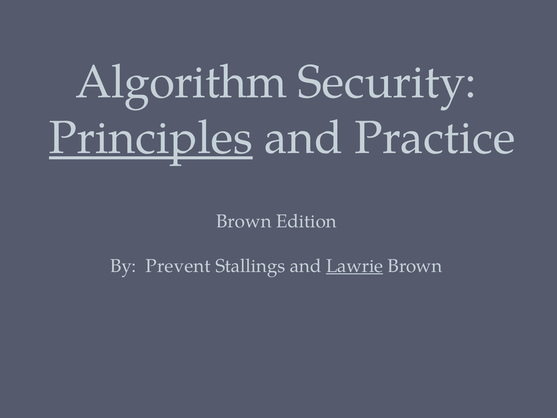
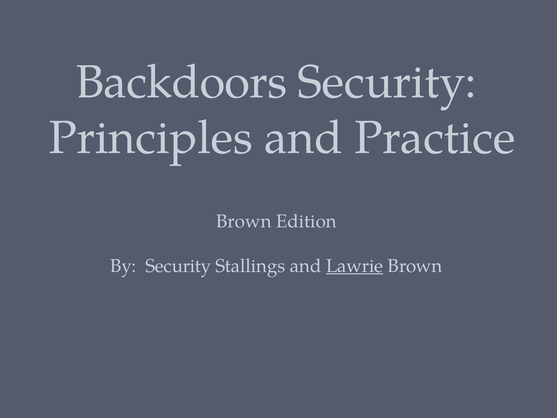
Algorithm: Algorithm -> Backdoors
Principles underline: present -> none
By Prevent: Prevent -> Security
